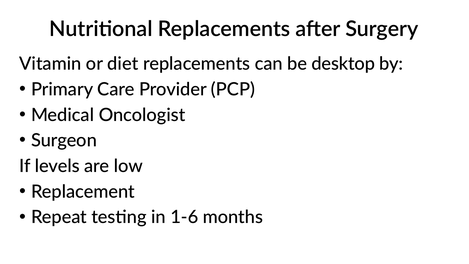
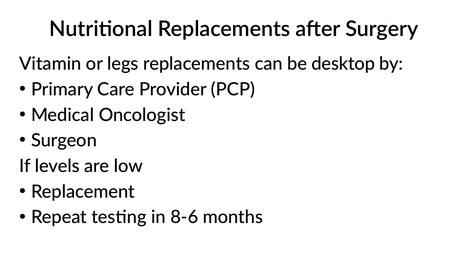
diet: diet -> legs
1-6: 1-6 -> 8-6
